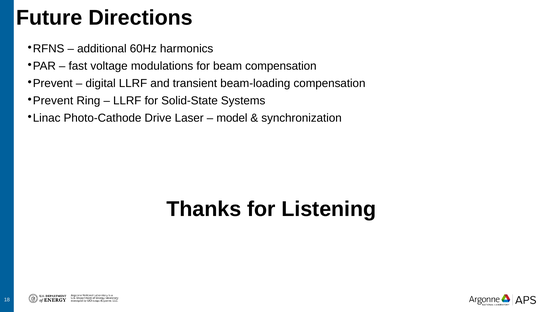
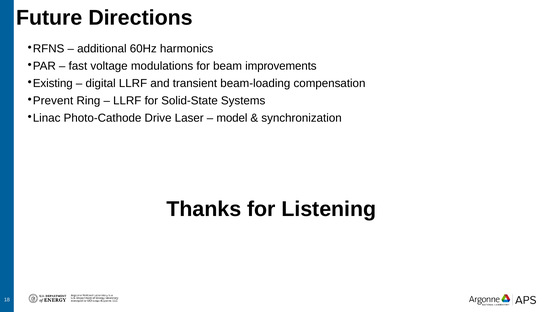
beam compensation: compensation -> improvements
Prevent at (53, 83): Prevent -> Existing
